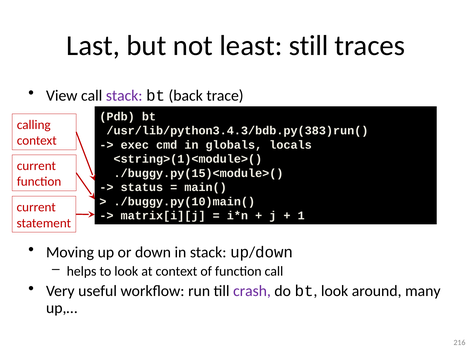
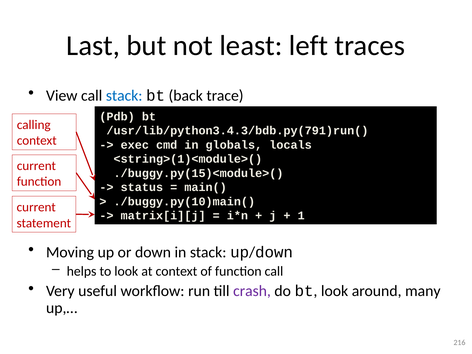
still: still -> left
stack at (124, 96) colour: purple -> blue
/usr/lib/python3.4.3/bdb.py(383)run(: /usr/lib/python3.4.3/bdb.py(383)run( -> /usr/lib/python3.4.3/bdb.py(791)run(
